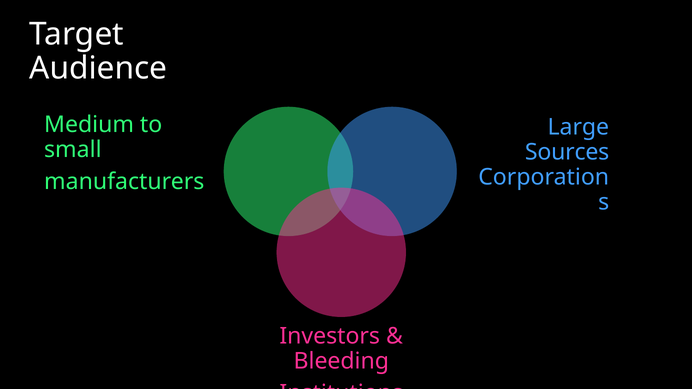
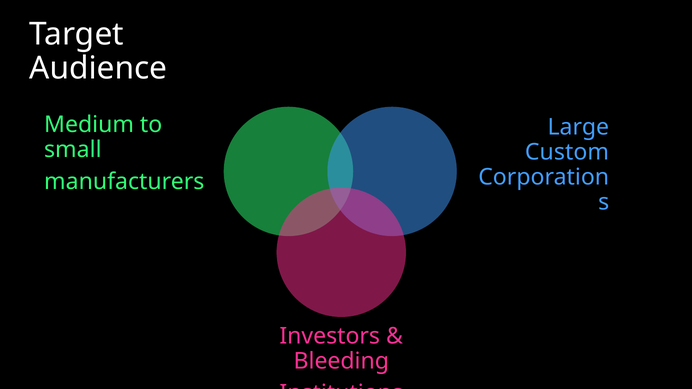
Sources: Sources -> Custom
